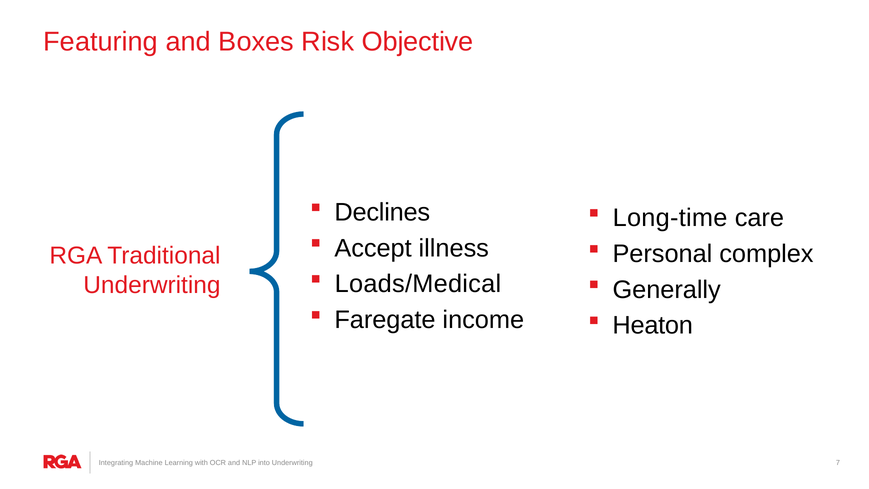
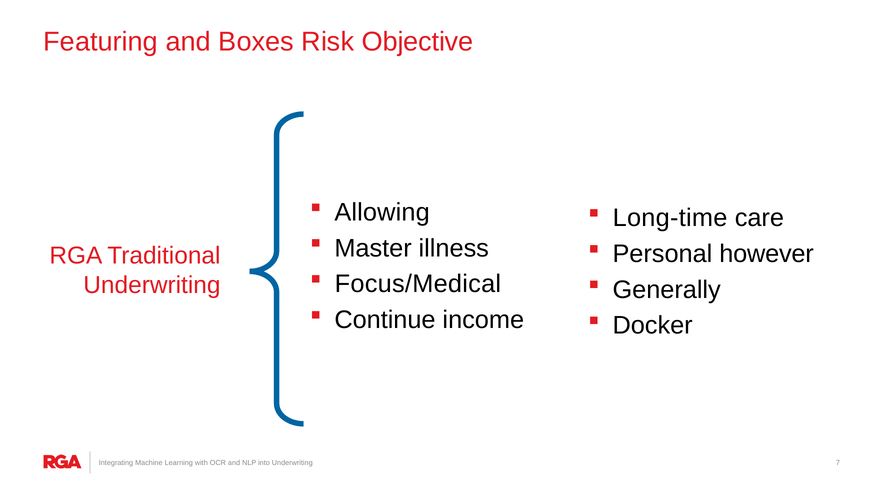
Declines: Declines -> Allowing
Accept: Accept -> Master
complex: complex -> however
Loads/Medical: Loads/Medical -> Focus/Medical
Faregate: Faregate -> Continue
Heaton: Heaton -> Docker
